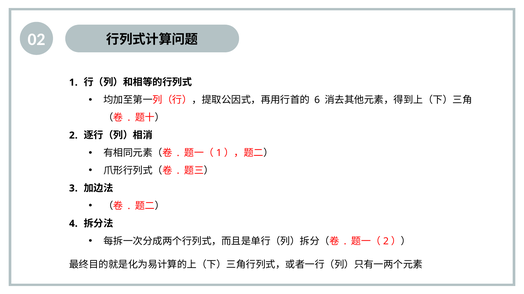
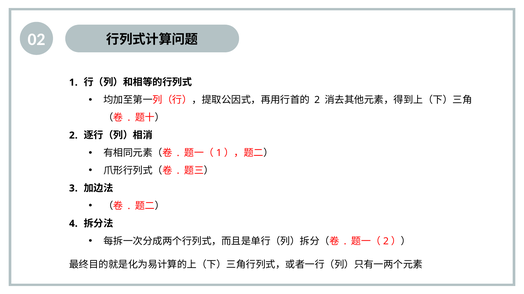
6 at (317, 100): 6 -> 2
